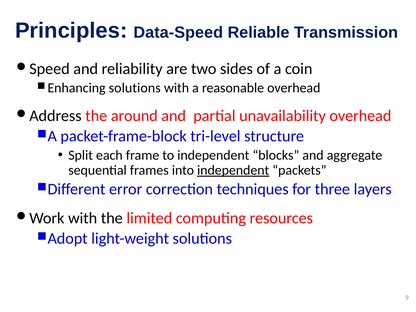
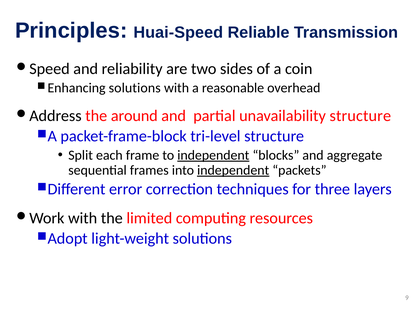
Data-Speed: Data-Speed -> Huai-Speed
unavailability overhead: overhead -> structure
independent at (213, 155) underline: none -> present
